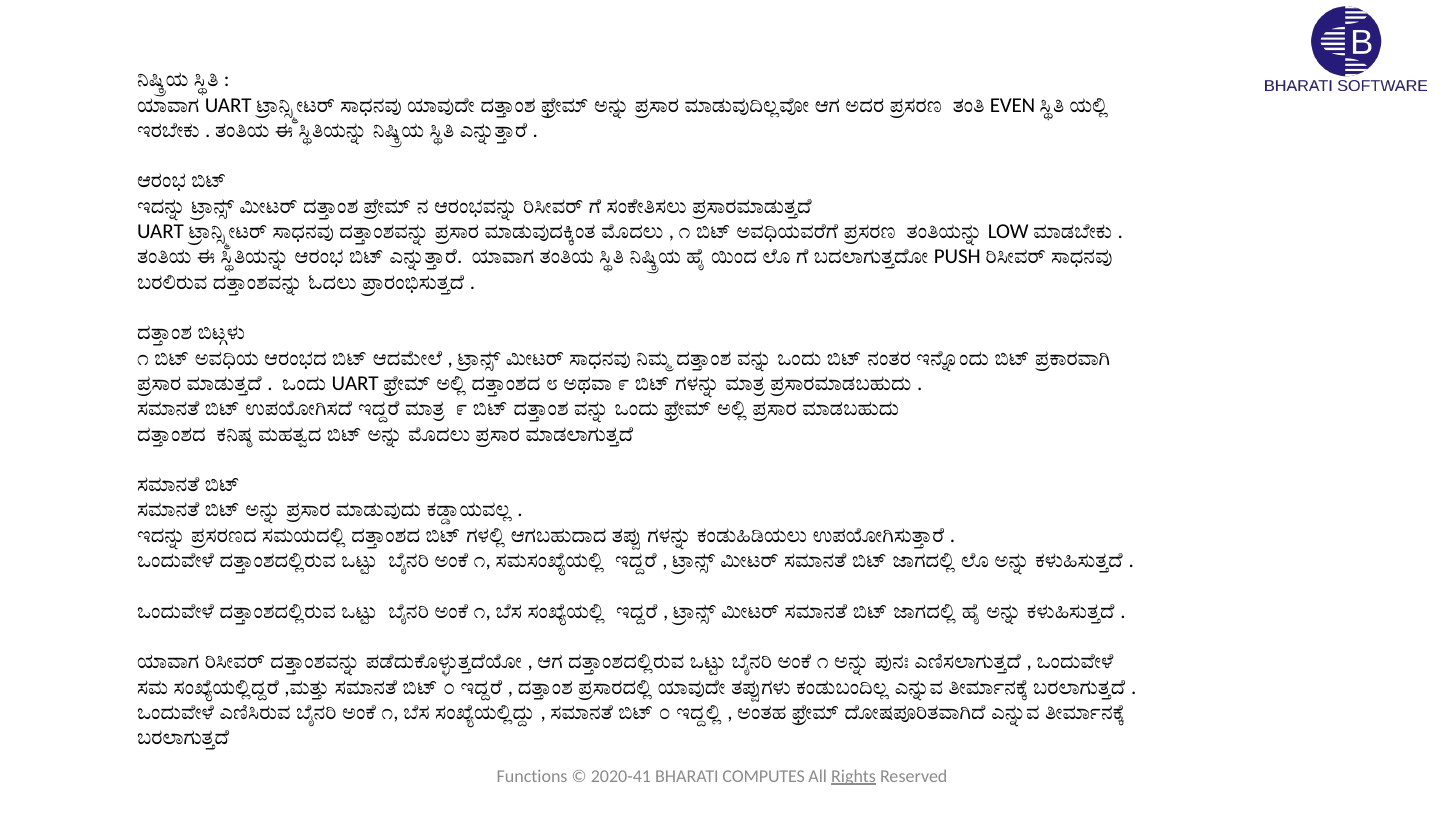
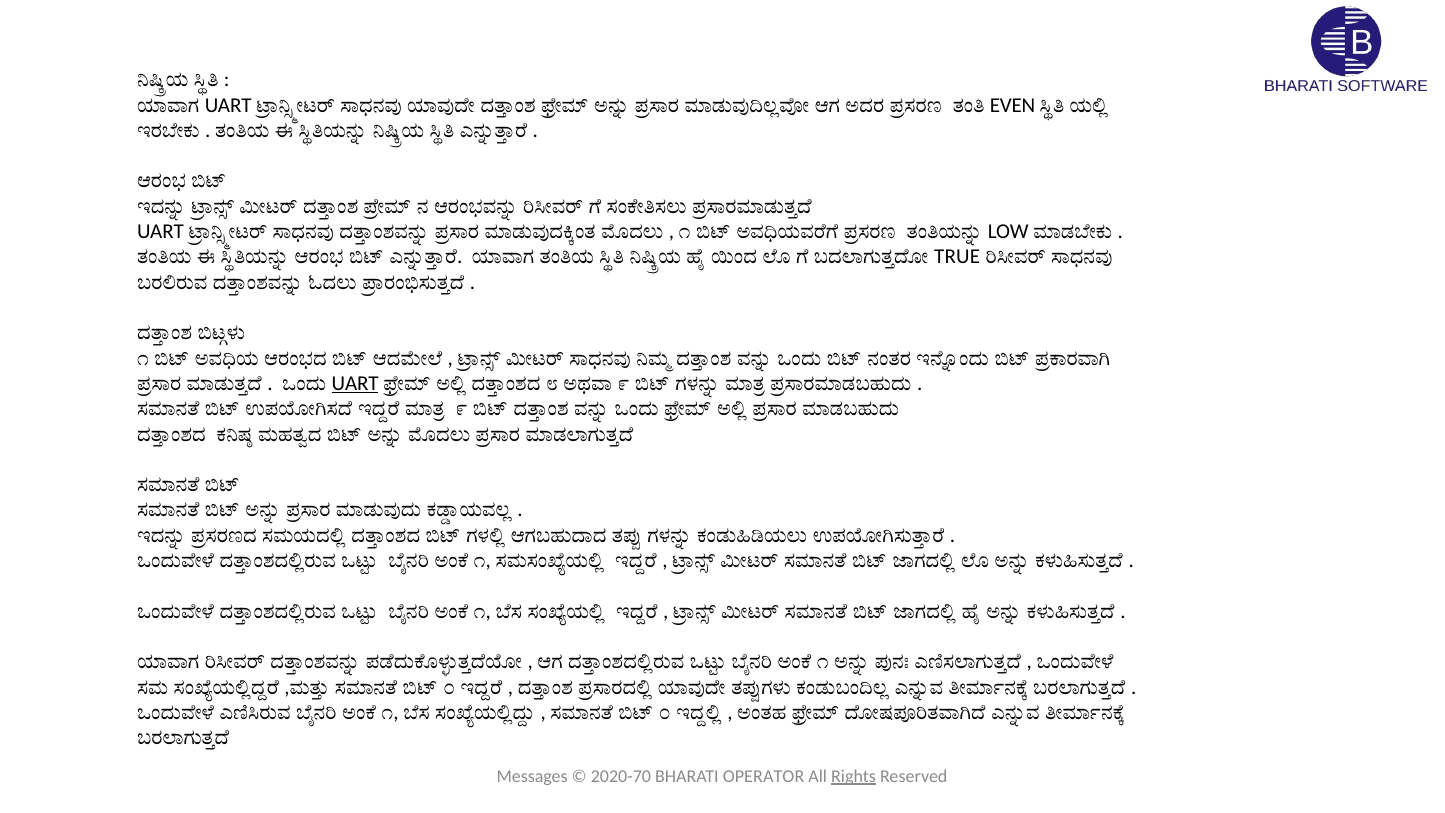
PUSH: PUSH -> TRUE
UART at (355, 383) underline: none -> present
Functions: Functions -> Messages
2020-41: 2020-41 -> 2020-70
COMPUTES: COMPUTES -> OPERATOR
